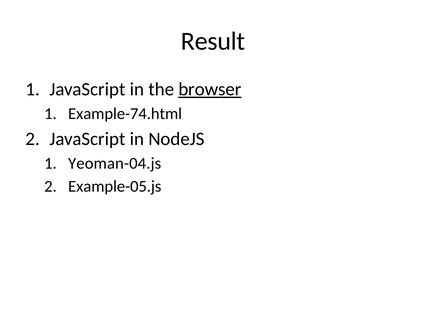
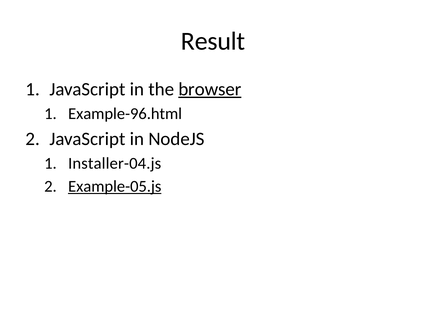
Example-74.html: Example-74.html -> Example-96.html
Yeoman-04.js: Yeoman-04.js -> Installer-04.js
Example-05.js underline: none -> present
